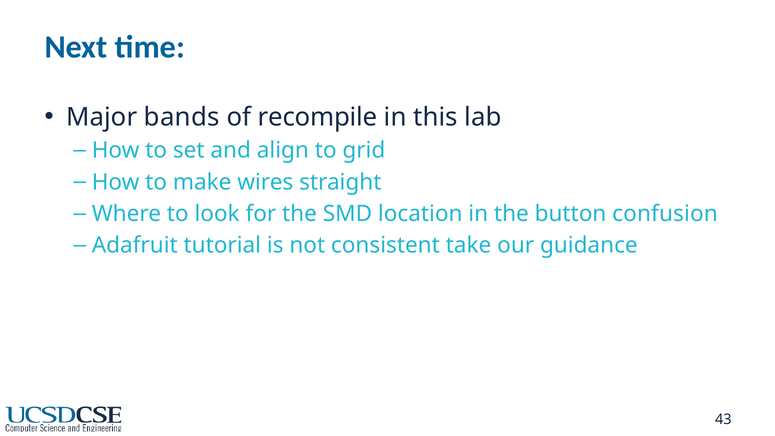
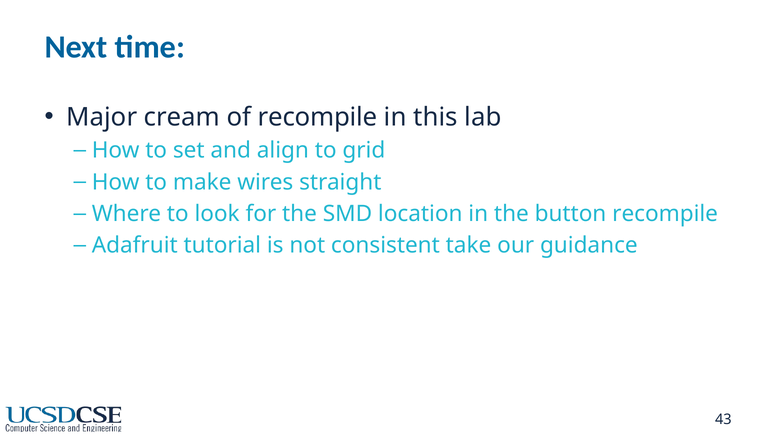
bands: bands -> cream
button confusion: confusion -> recompile
